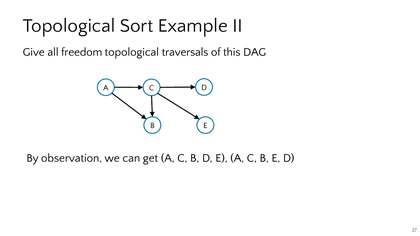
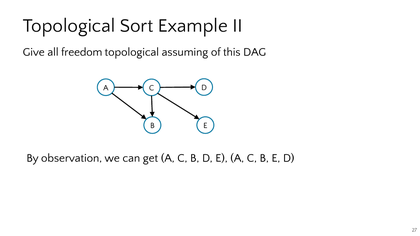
traversals: traversals -> assuming
